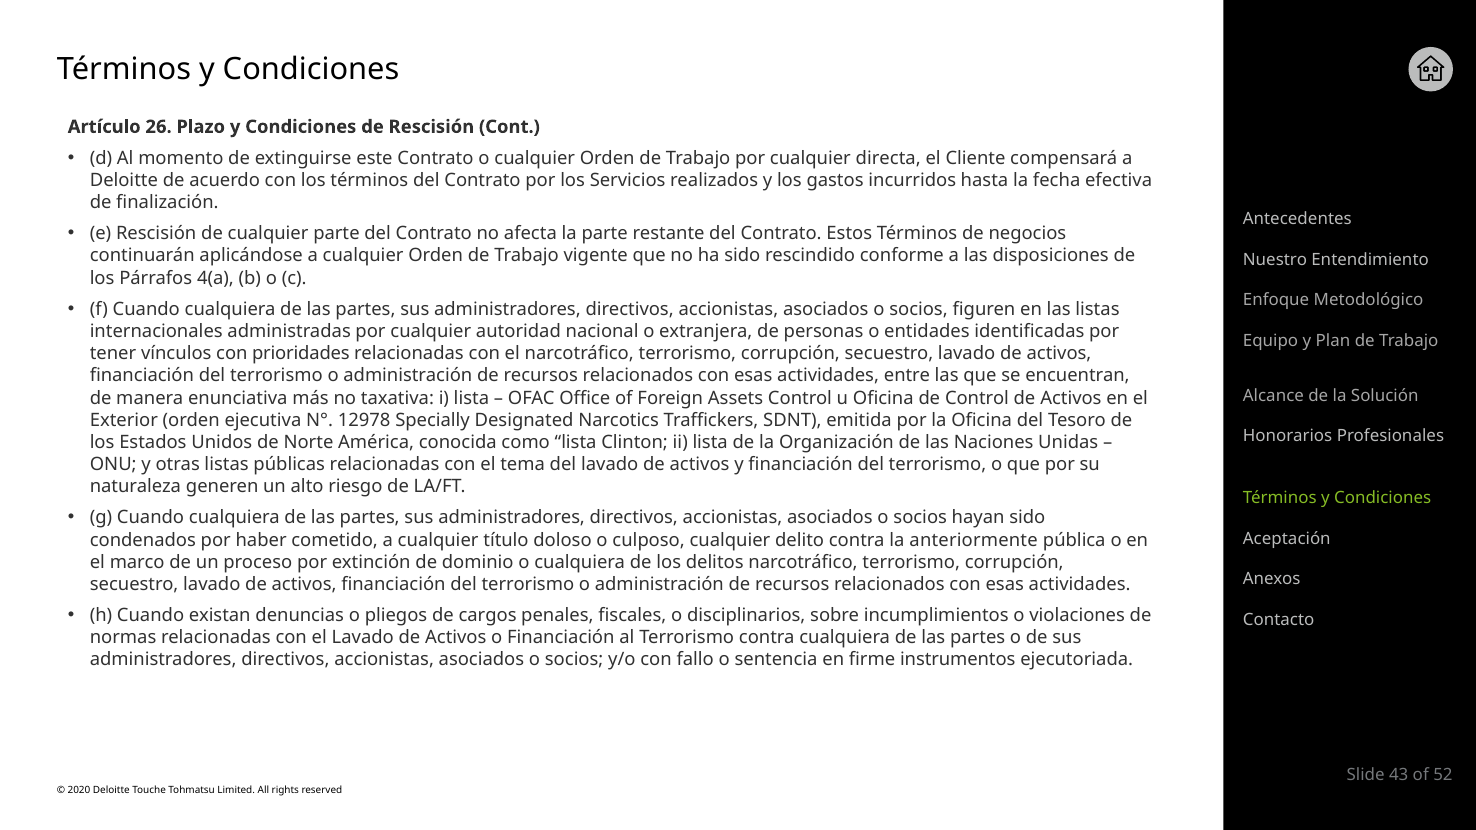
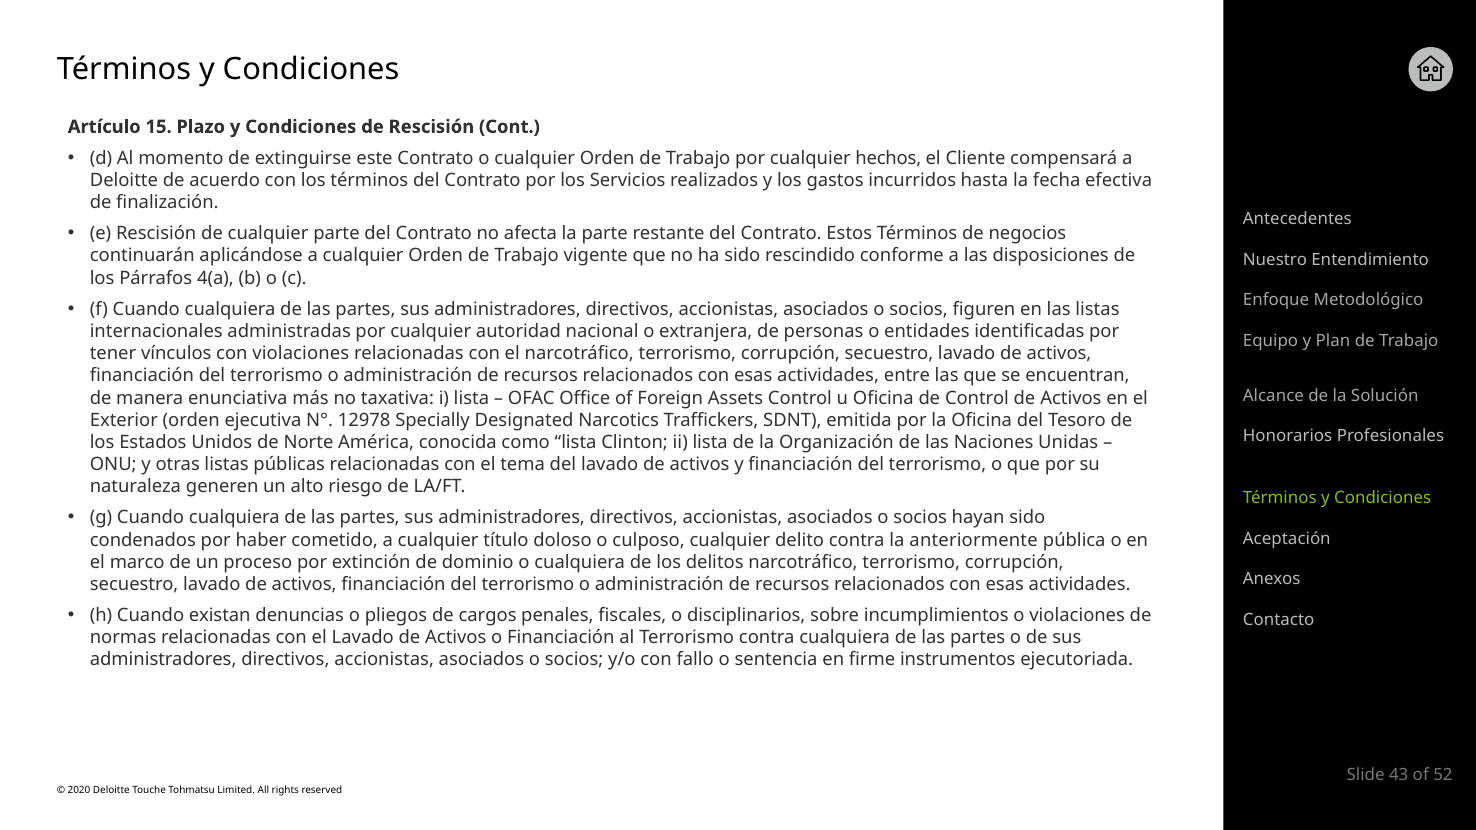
26: 26 -> 15
directa: directa -> hechos
con prioridades: prioridades -> violaciones
